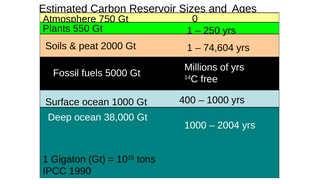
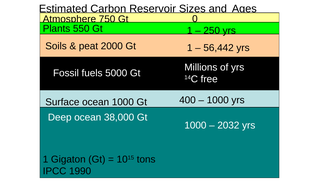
74,604: 74,604 -> 56,442
2004: 2004 -> 2032
